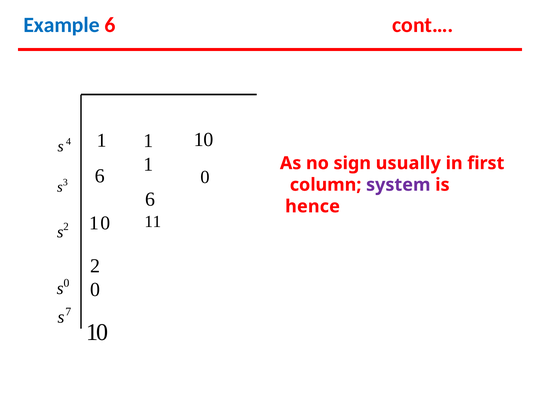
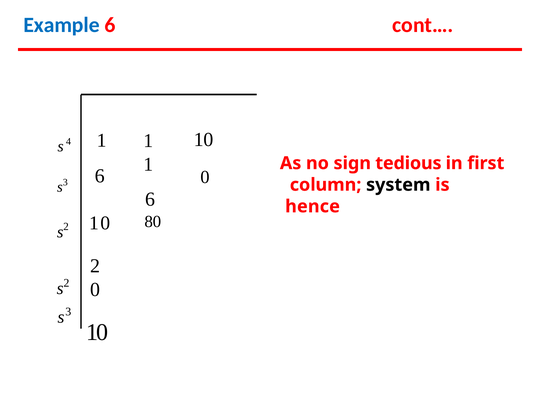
usually: usually -> tedious
system colour: purple -> black
11: 11 -> 80
0 at (66, 283): 0 -> 2
7 at (68, 312): 7 -> 3
